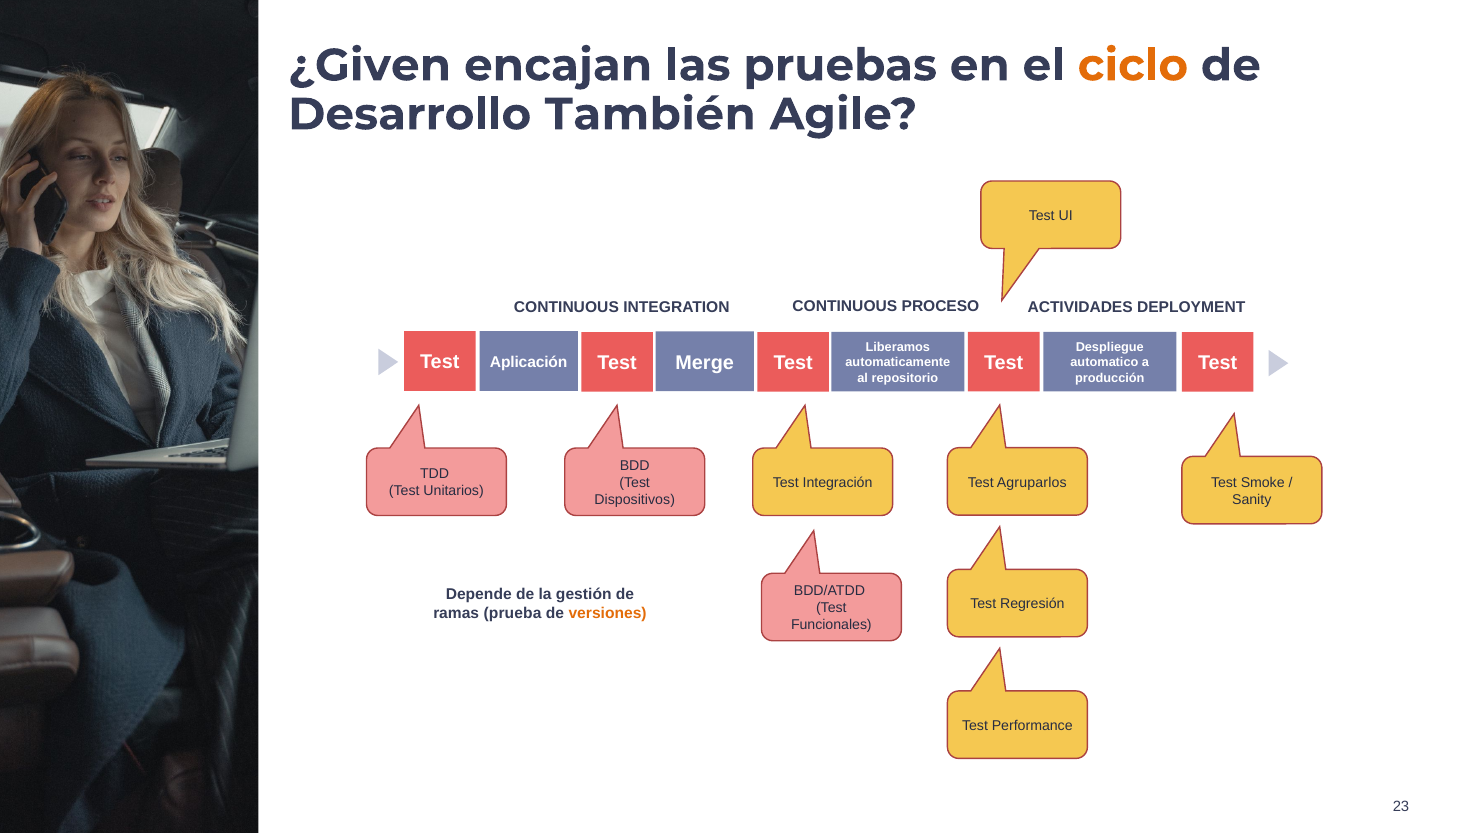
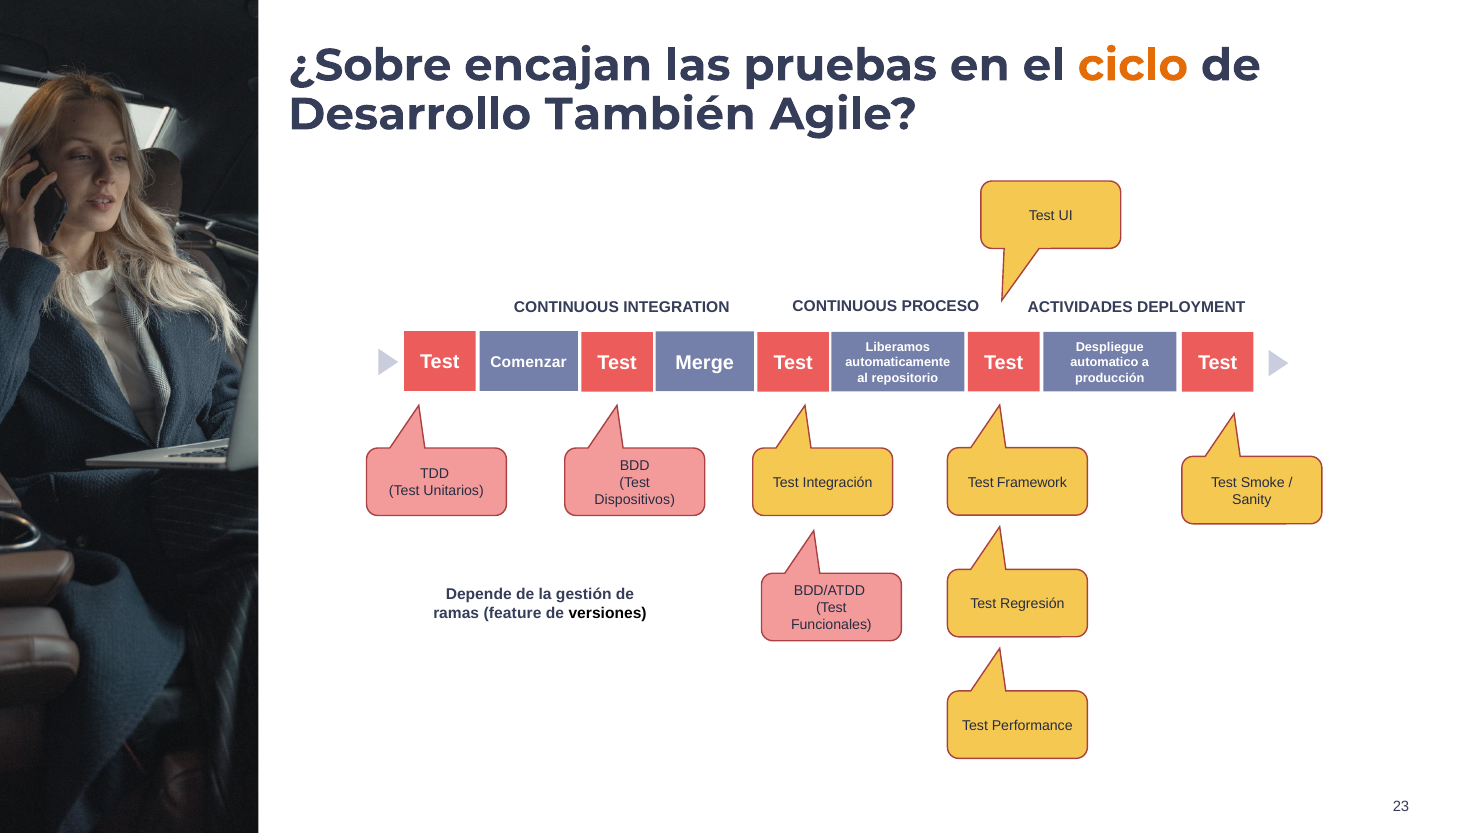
¿Given: ¿Given -> ¿Sobre
Aplicación: Aplicación -> Comenzar
Agruparlos: Agruparlos -> Framework
prueba: prueba -> feature
versiones colour: orange -> black
